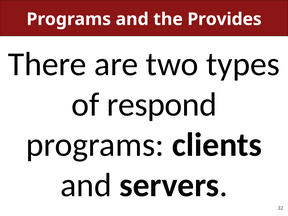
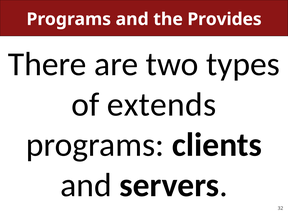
respond: respond -> extends
